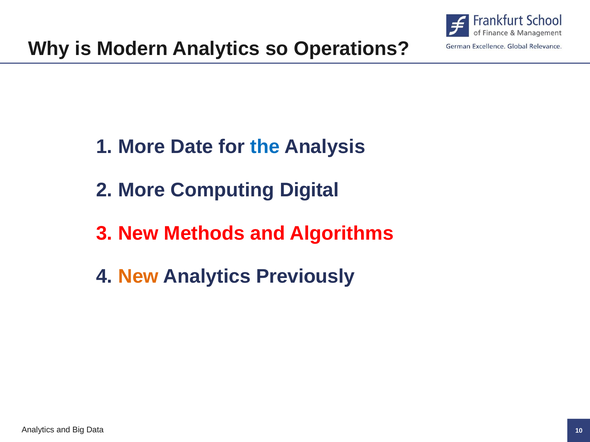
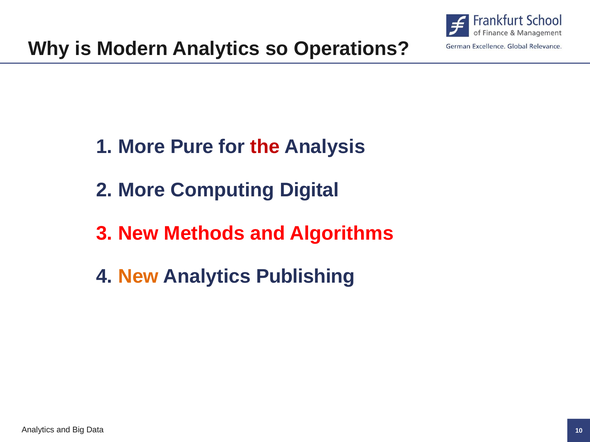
Date: Date -> Pure
the colour: blue -> red
Previously: Previously -> Publishing
